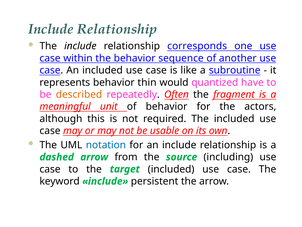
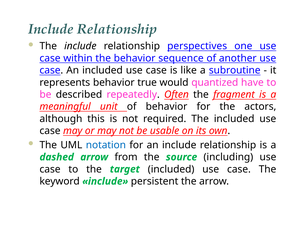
corresponds: corresponds -> perspectives
thin: thin -> true
described colour: orange -> black
